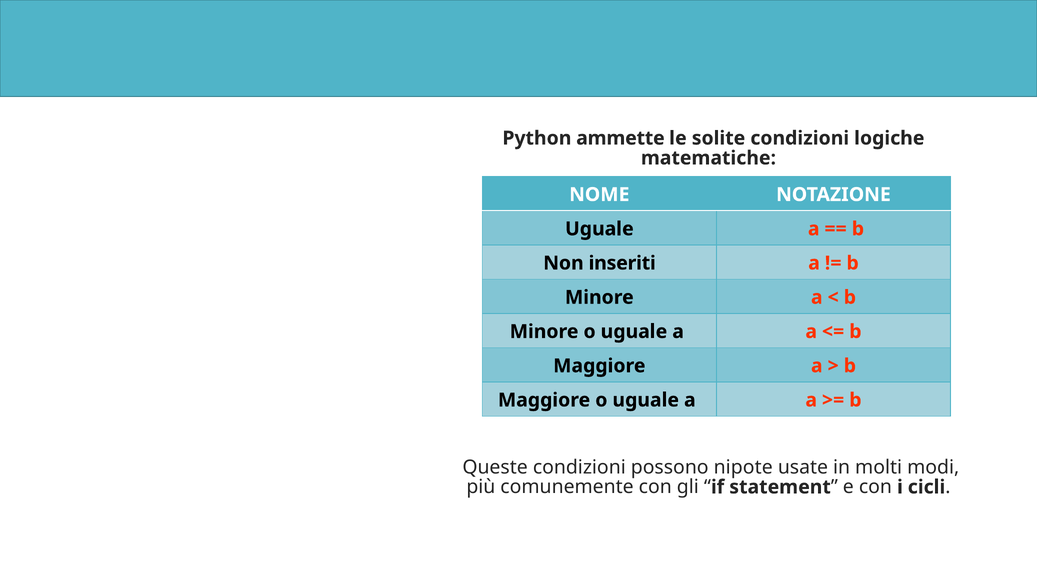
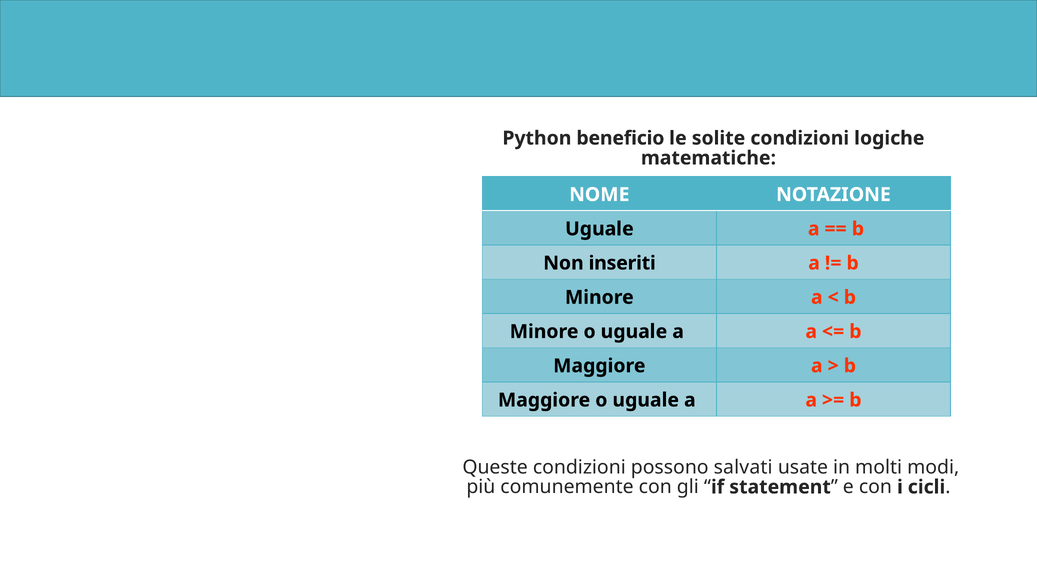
ammette: ammette -> beneficio
nipote: nipote -> salvati
